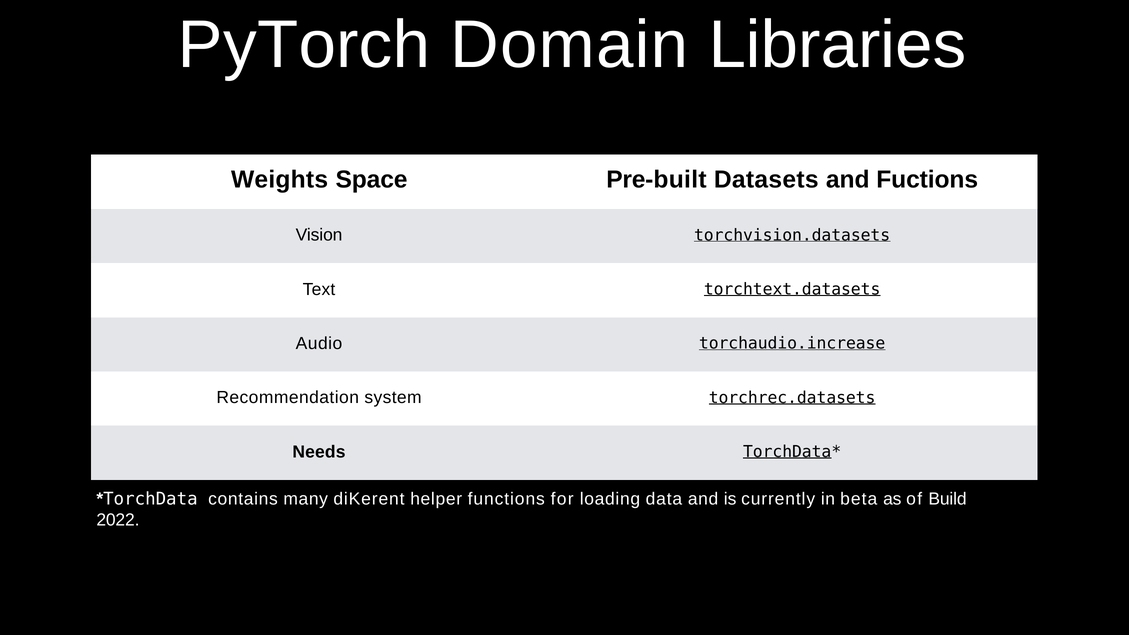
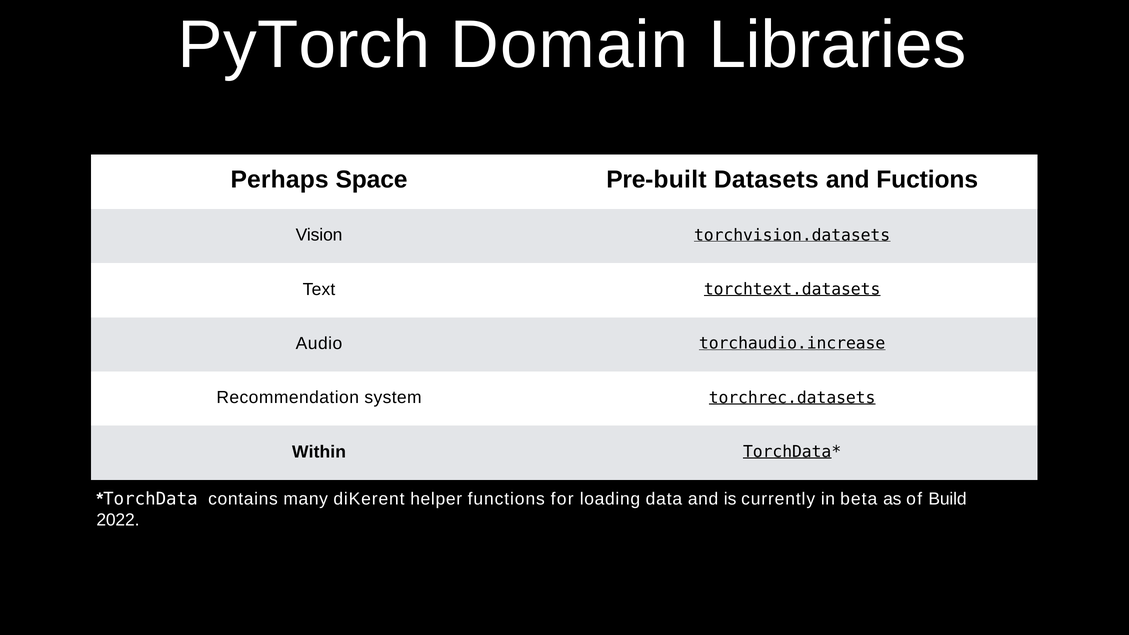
Weights: Weights -> Perhaps
Needs: Needs -> Within
